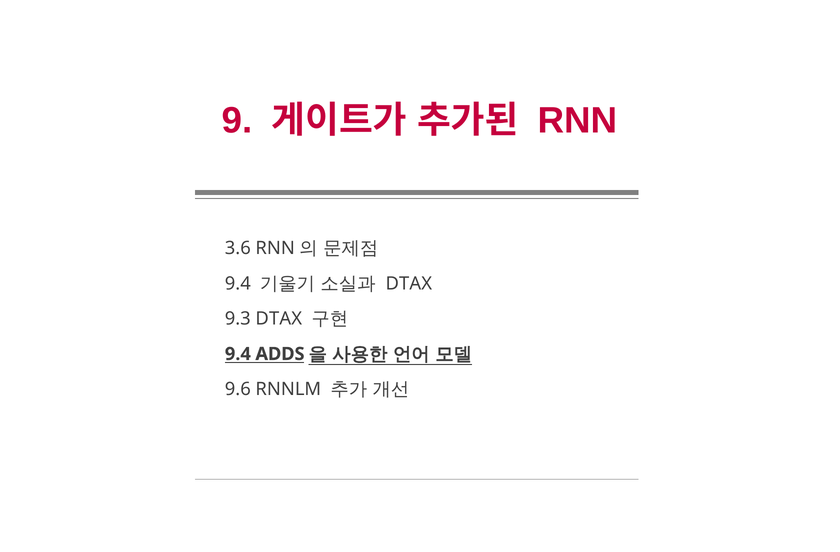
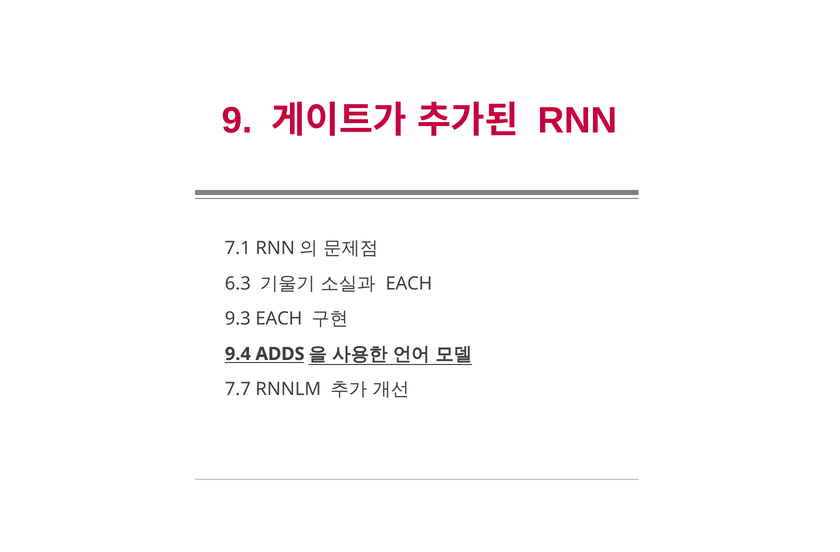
3.6: 3.6 -> 7.1
9.4 at (238, 283): 9.4 -> 6.3
DTAX at (409, 283): DTAX -> EACH
9.3 DTAX: DTAX -> EACH
9.6: 9.6 -> 7.7
